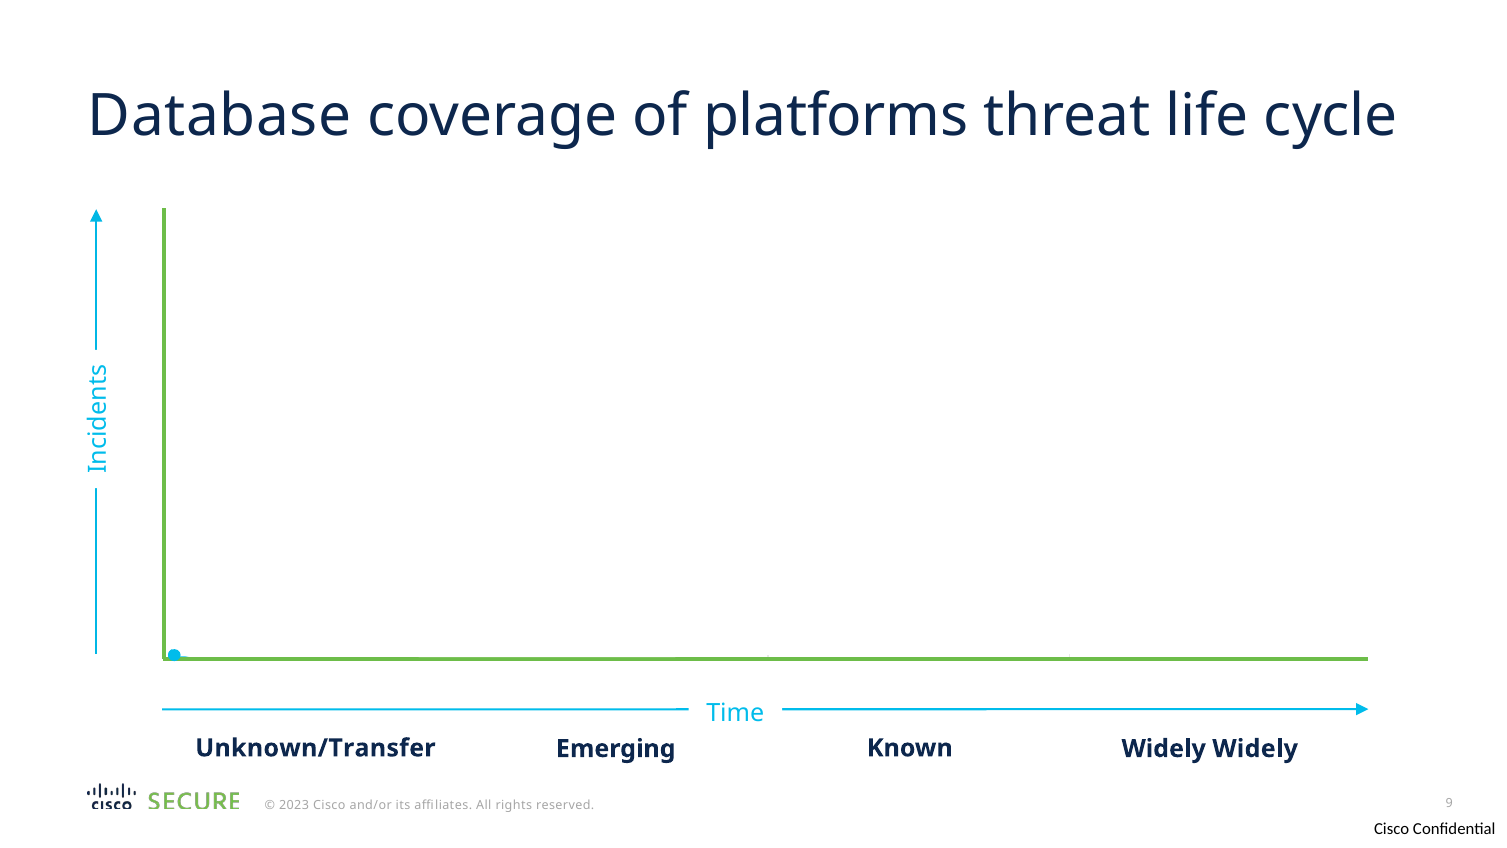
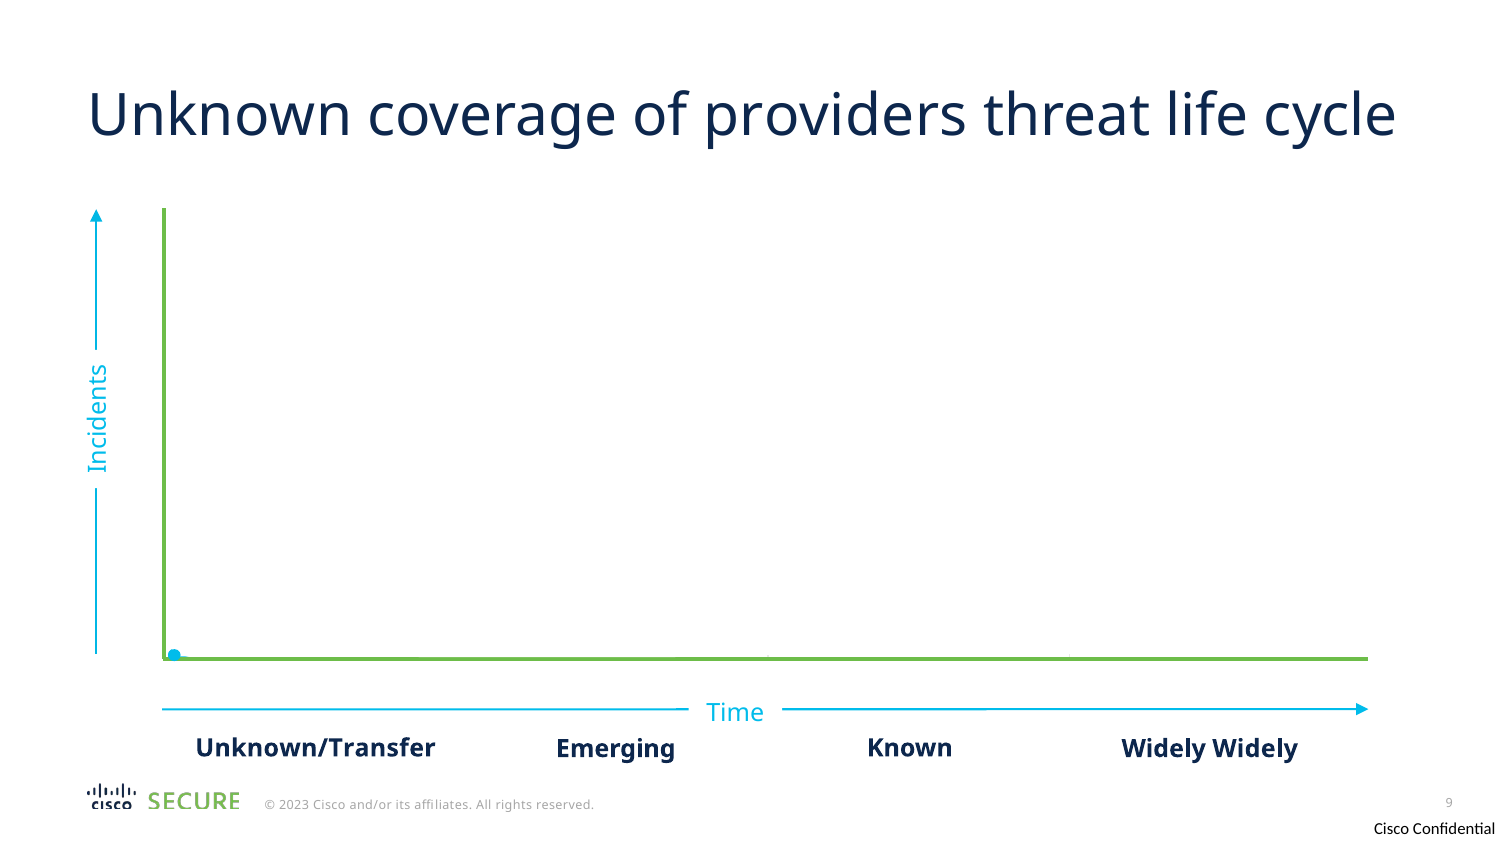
Database: Database -> Unknown
platforms: platforms -> providers
